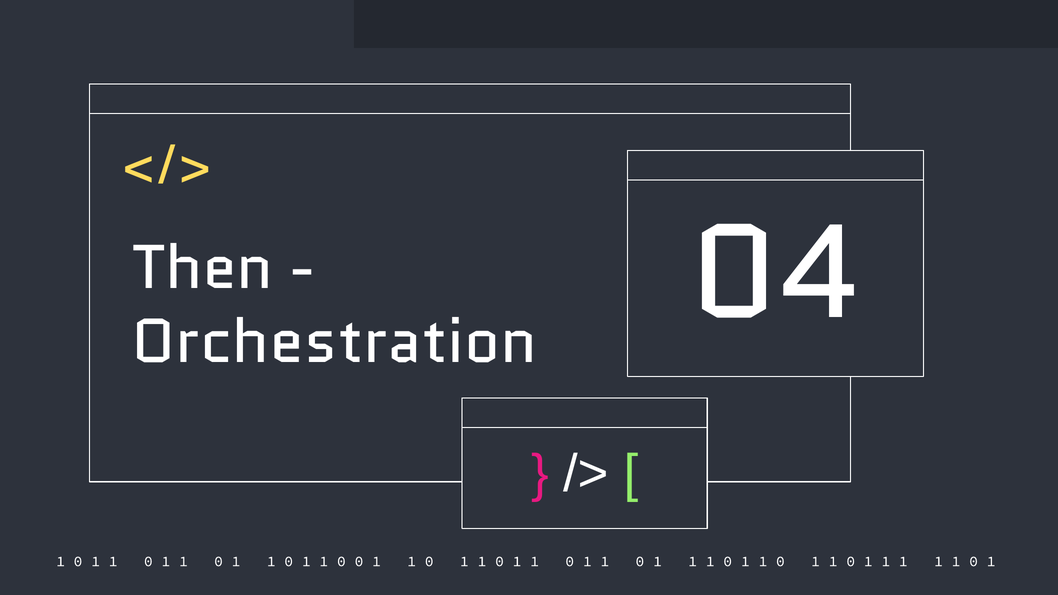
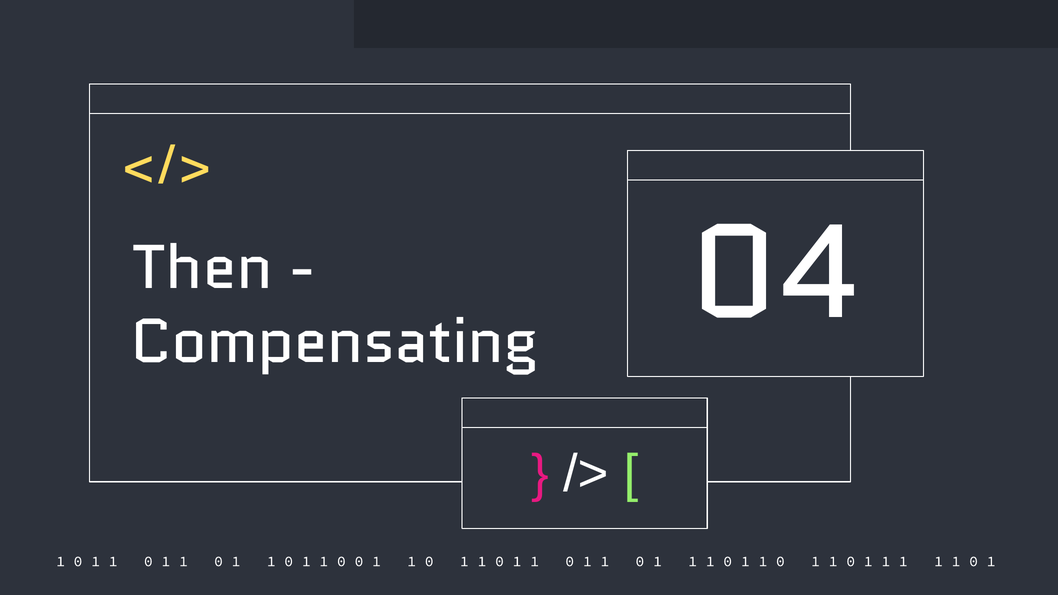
Orchestration: Orchestration -> Compensating
